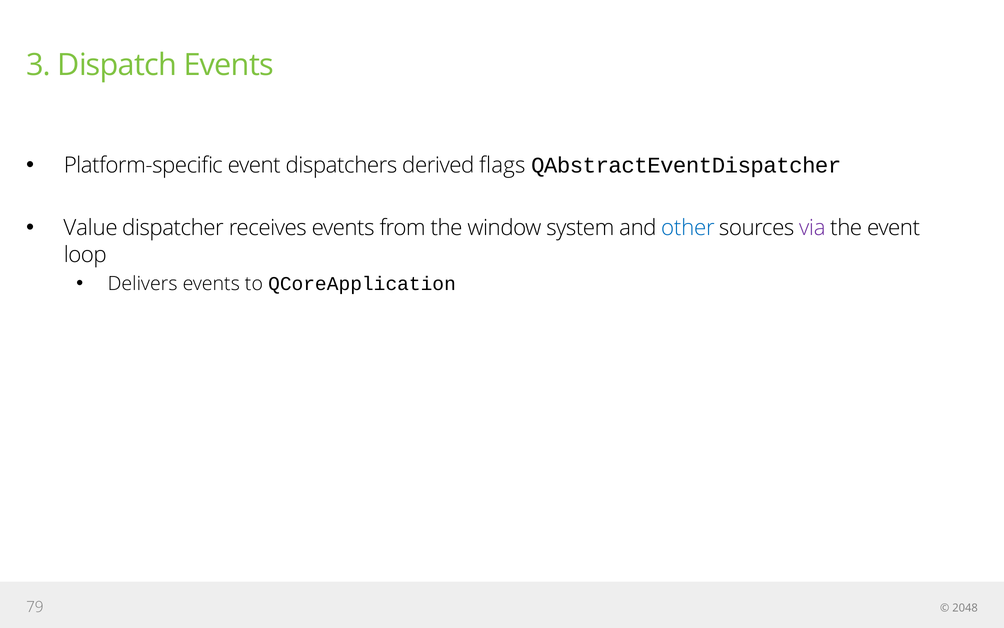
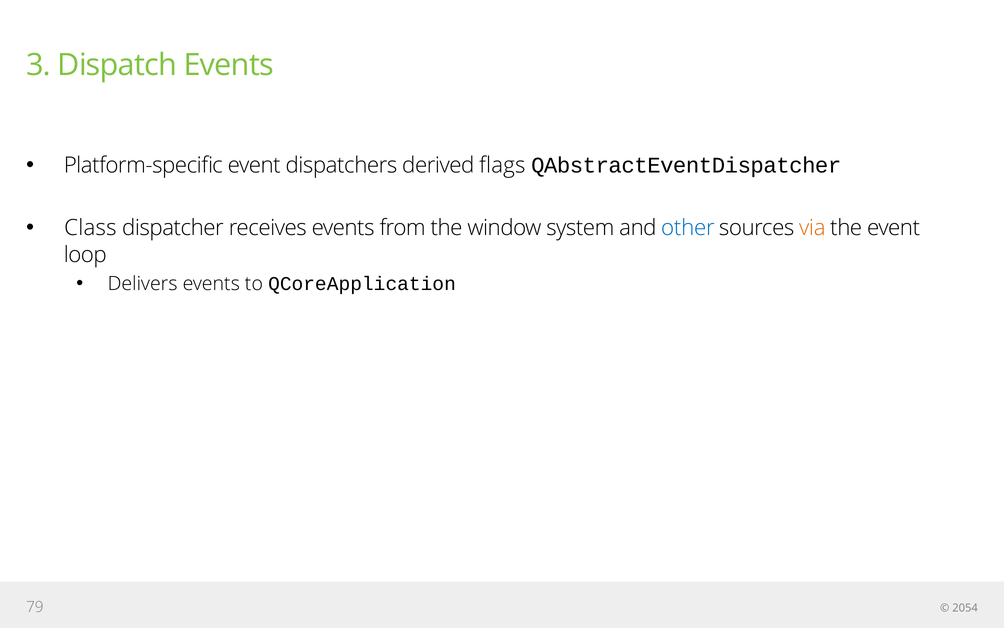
Value: Value -> Class
via colour: purple -> orange
2048: 2048 -> 2054
